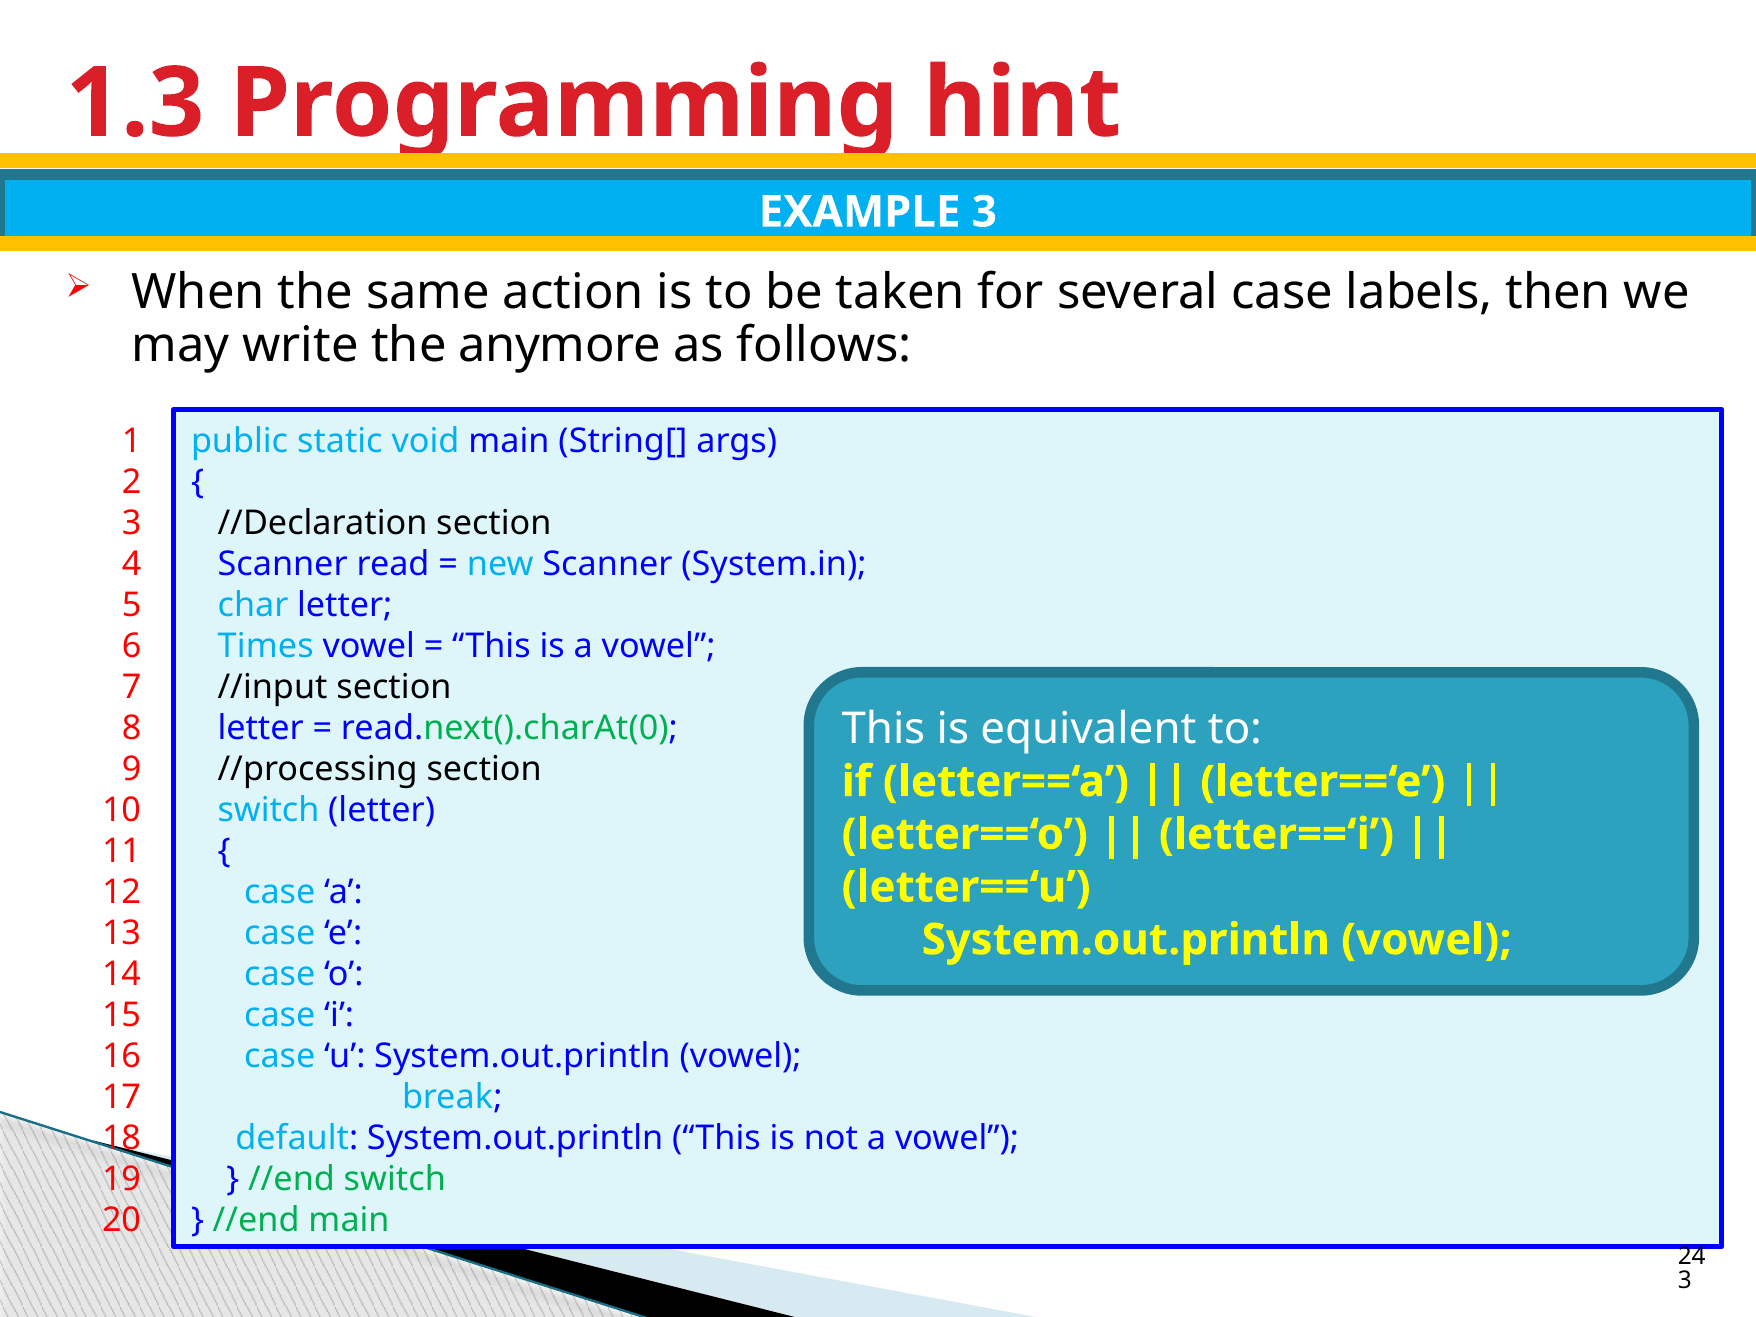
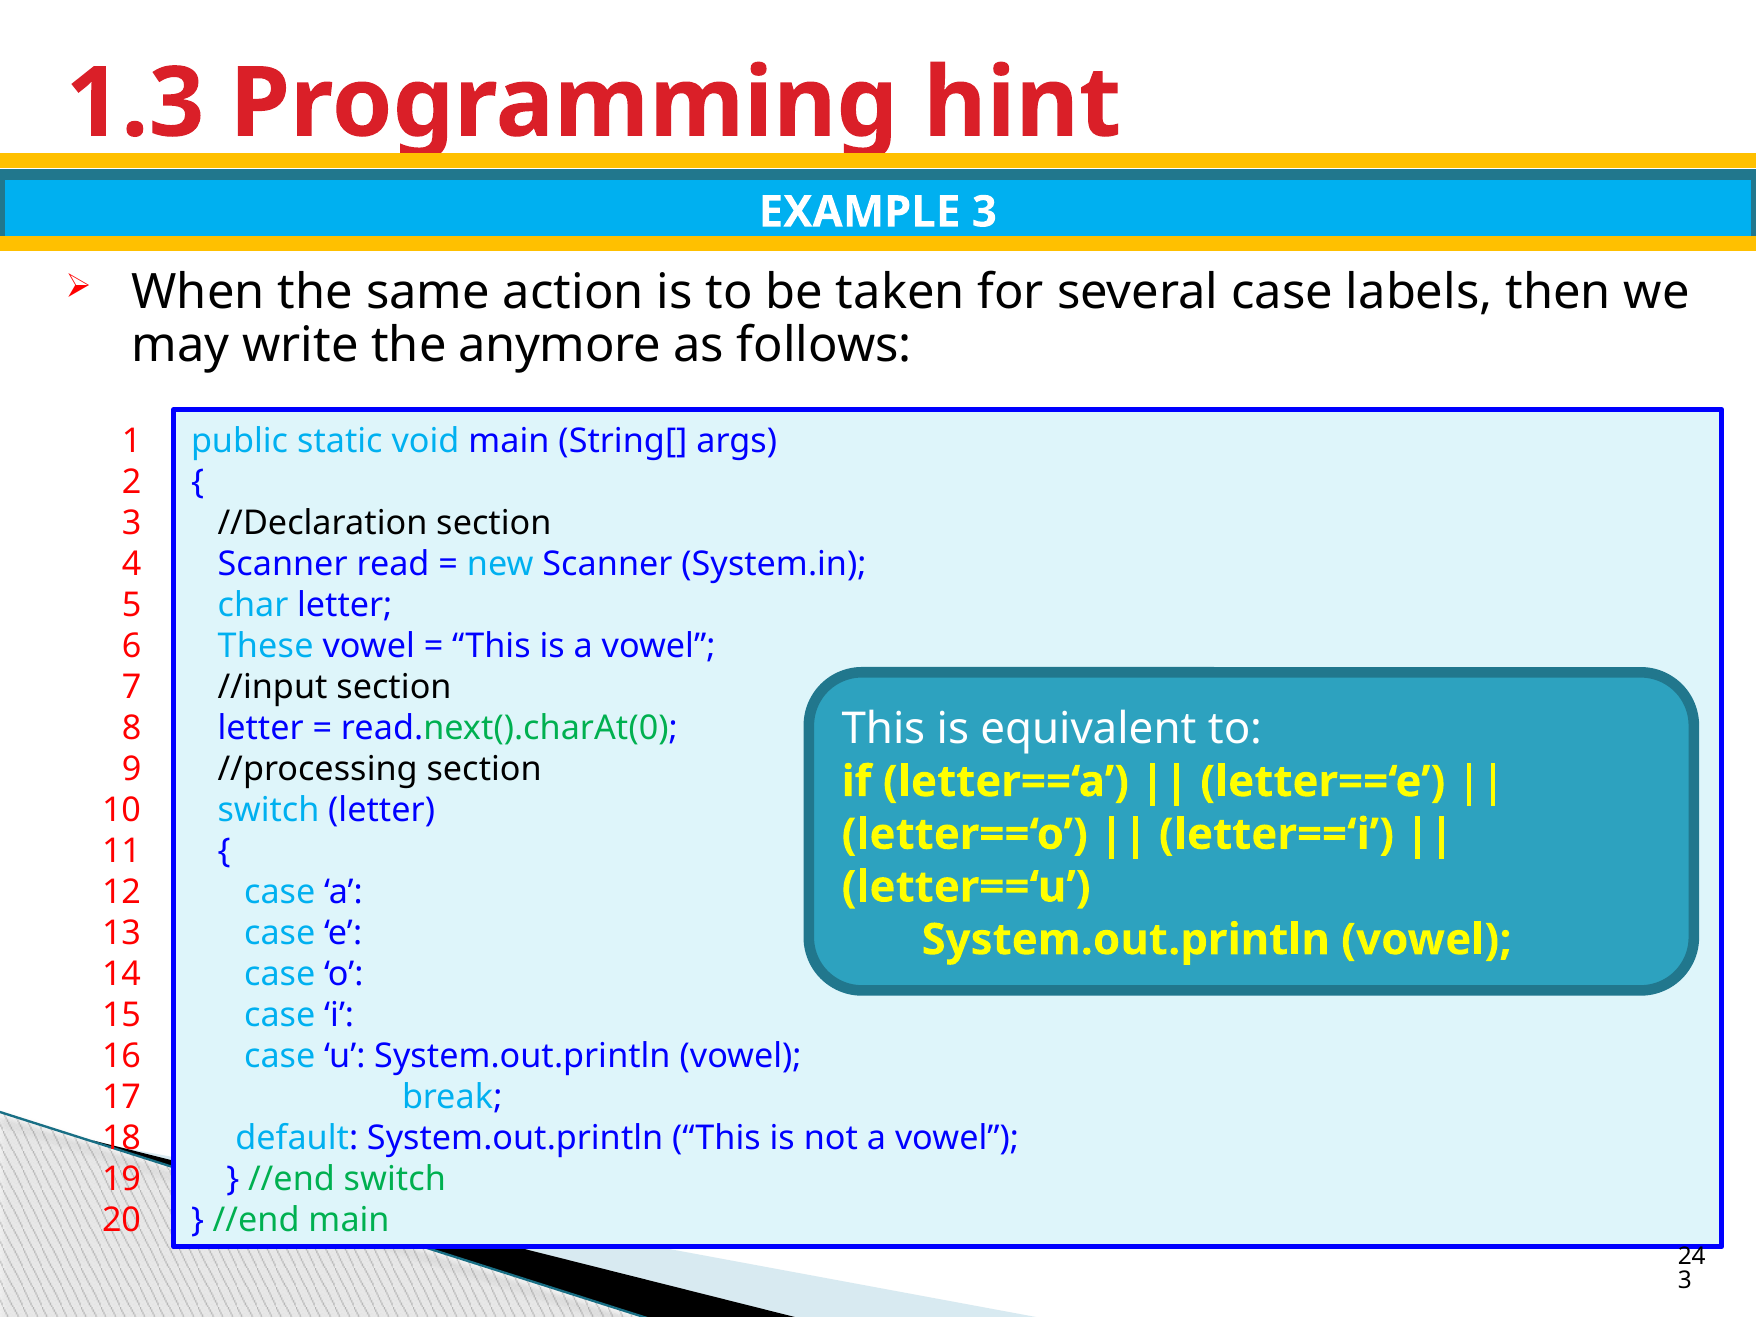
Times: Times -> These
